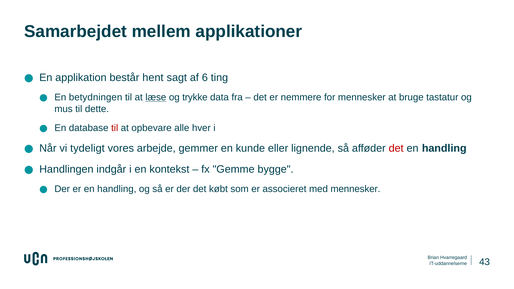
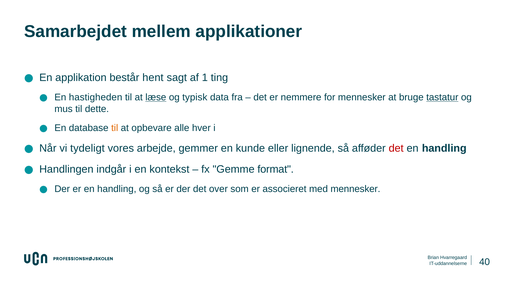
6: 6 -> 1
betydningen: betydningen -> hastigheden
trykke: trykke -> typisk
tastatur underline: none -> present
til at (115, 128) colour: red -> orange
bygge: bygge -> format
købt: købt -> over
43: 43 -> 40
